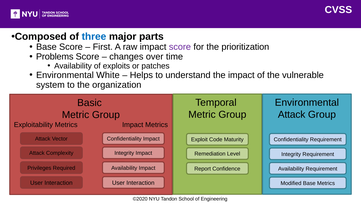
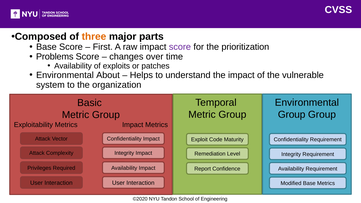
three colour: blue -> orange
White: White -> About
Attack at (292, 115): Attack -> Group
